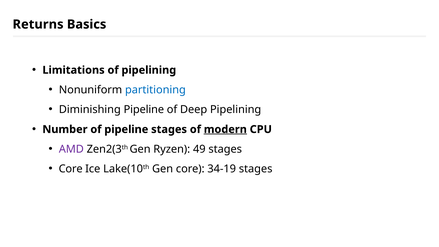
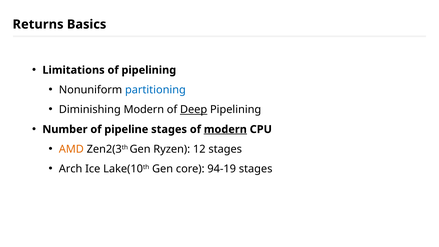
Diminishing Pipeline: Pipeline -> Modern
Deep underline: none -> present
AMD colour: purple -> orange
49: 49 -> 12
Core at (71, 169): Core -> Arch
34-19: 34-19 -> 94-19
